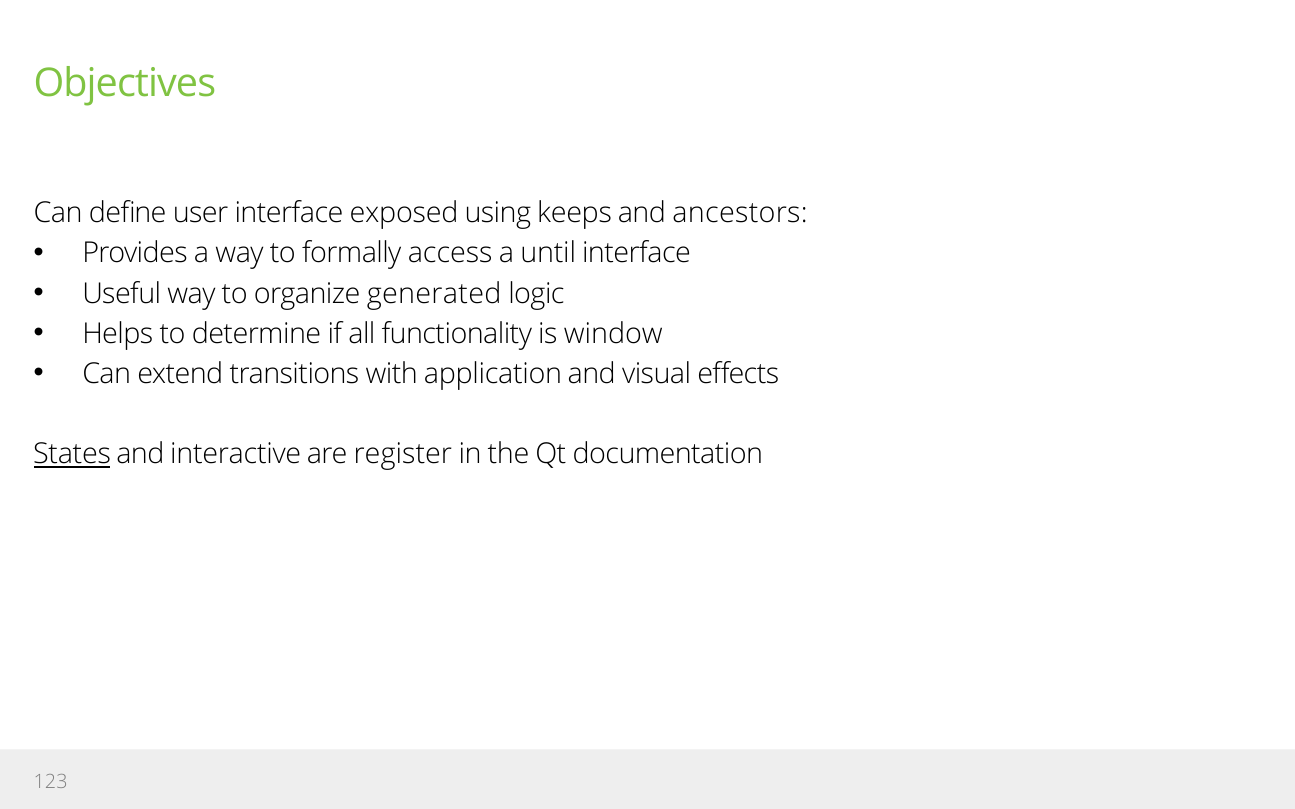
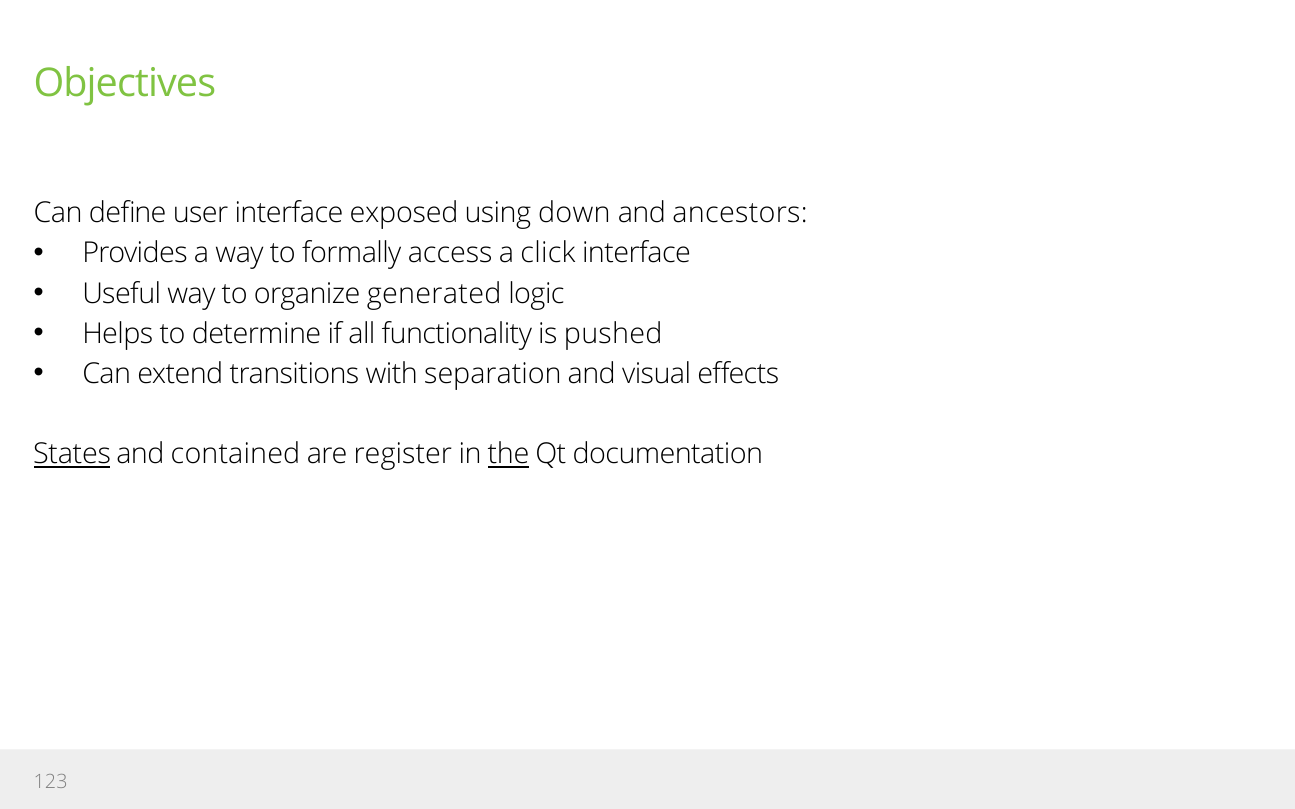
keeps: keeps -> down
until: until -> click
window: window -> pushed
application: application -> separation
interactive: interactive -> contained
the underline: none -> present
